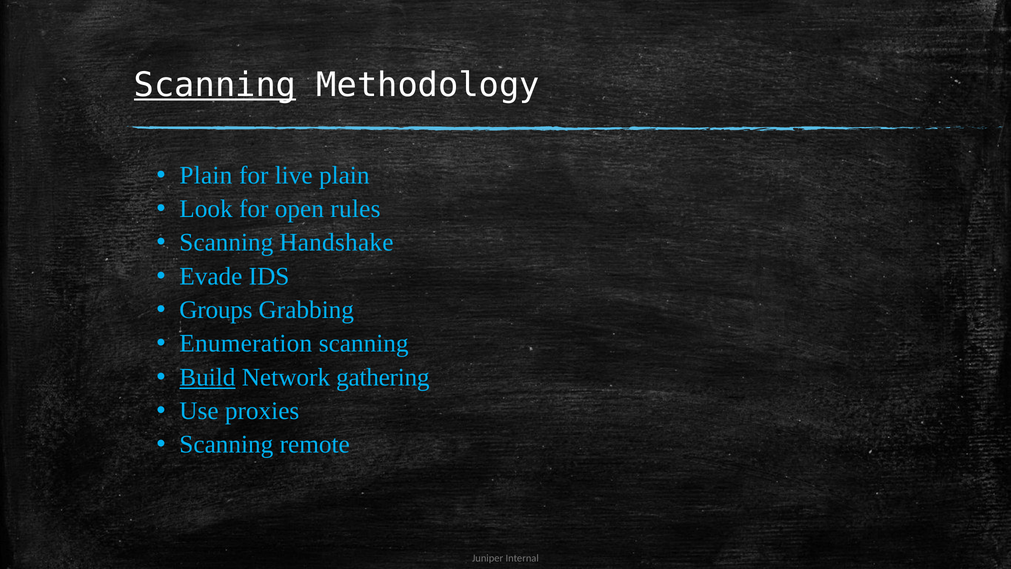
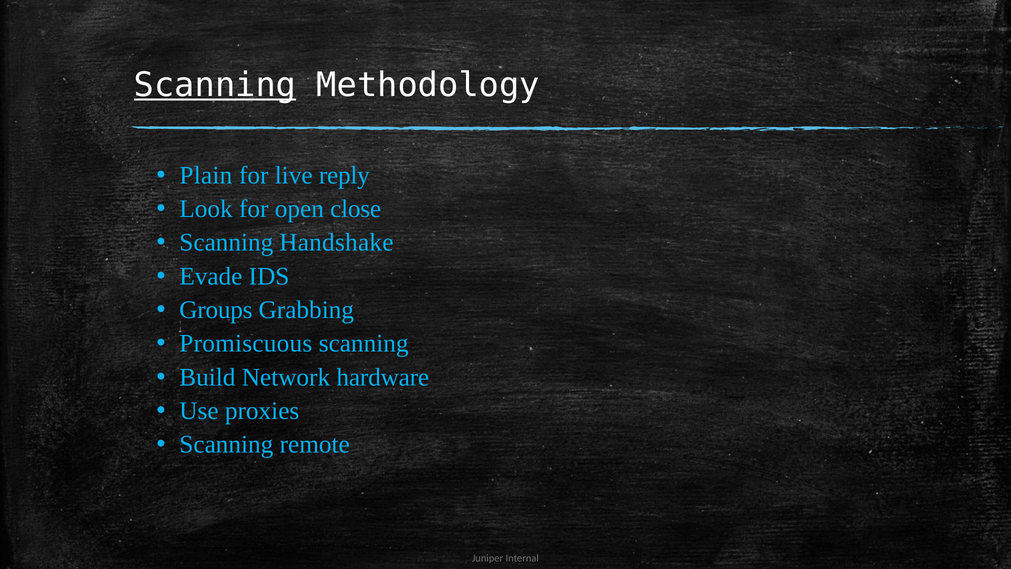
live plain: plain -> reply
rules: rules -> close
Enumeration: Enumeration -> Promiscuous
Build underline: present -> none
gathering: gathering -> hardware
